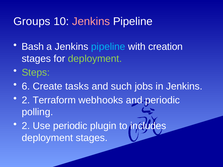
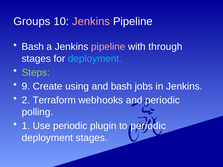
pipeline at (108, 47) colour: light blue -> pink
creation: creation -> through
deployment at (95, 59) colour: light green -> light blue
6: 6 -> 9
tasks: tasks -> using
and such: such -> bash
2 at (26, 126): 2 -> 1
to includes: includes -> periodic
